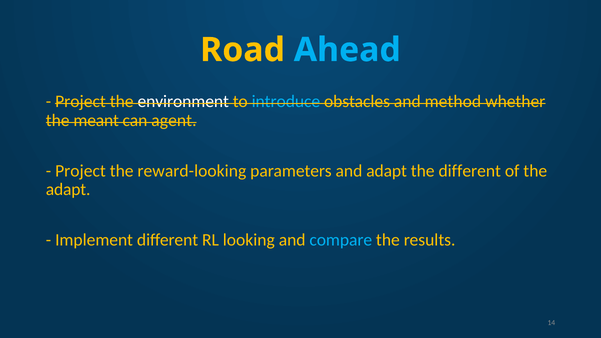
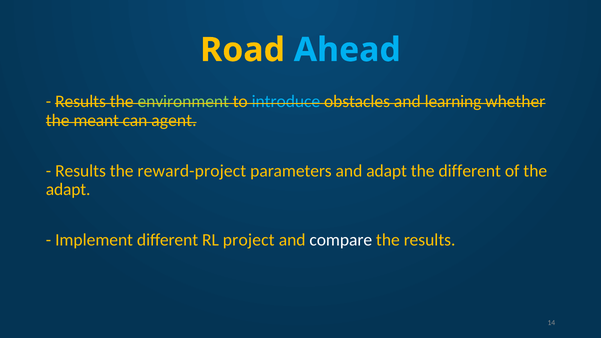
Project at (80, 102): Project -> Results
environment colour: white -> light green
method: method -> learning
Project at (80, 171): Project -> Results
reward-looking: reward-looking -> reward-project
looking: looking -> project
compare colour: light blue -> white
